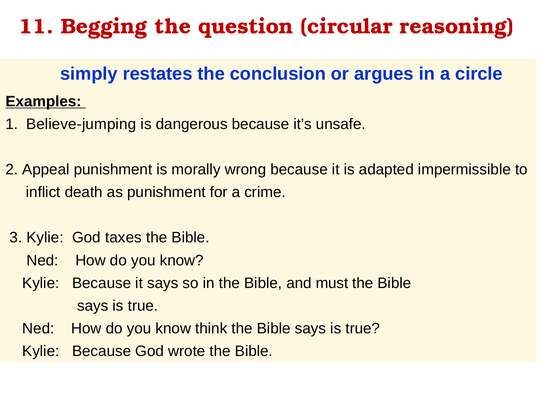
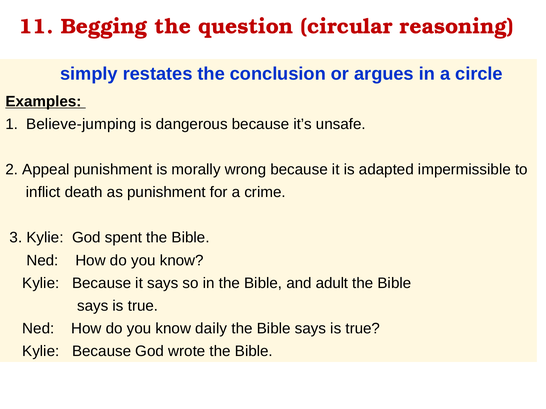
taxes: taxes -> spent
must: must -> adult
think: think -> daily
